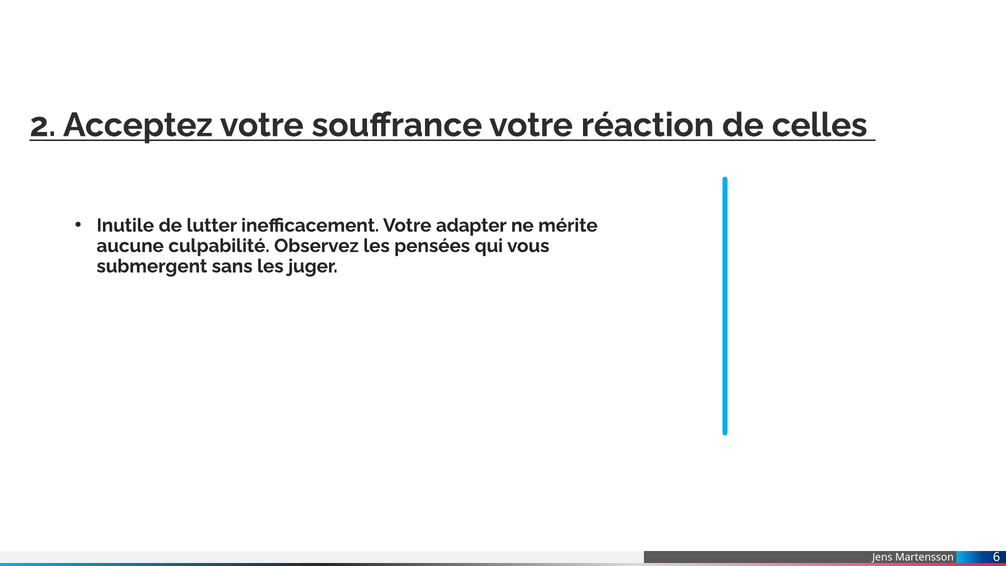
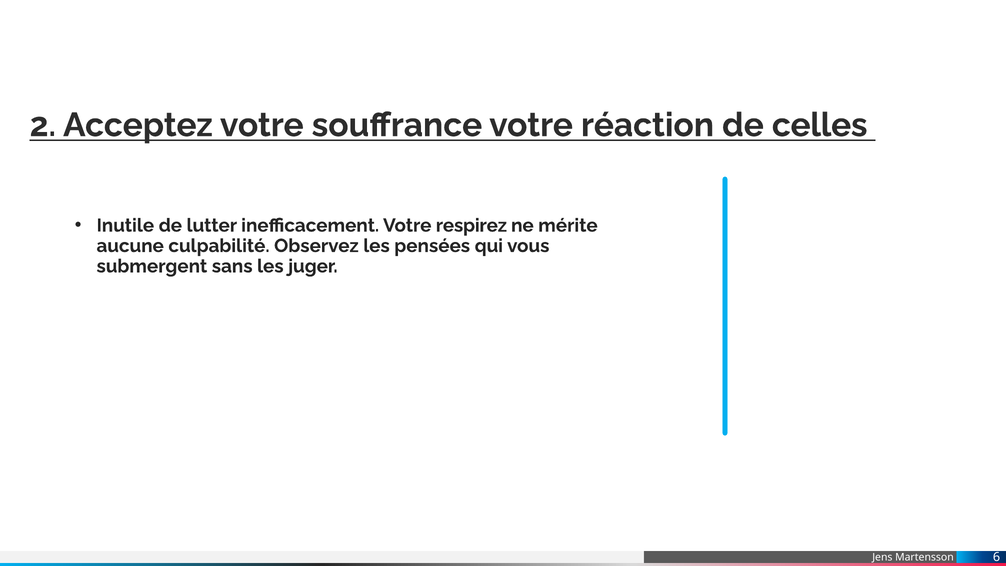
adapter: adapter -> respirez
